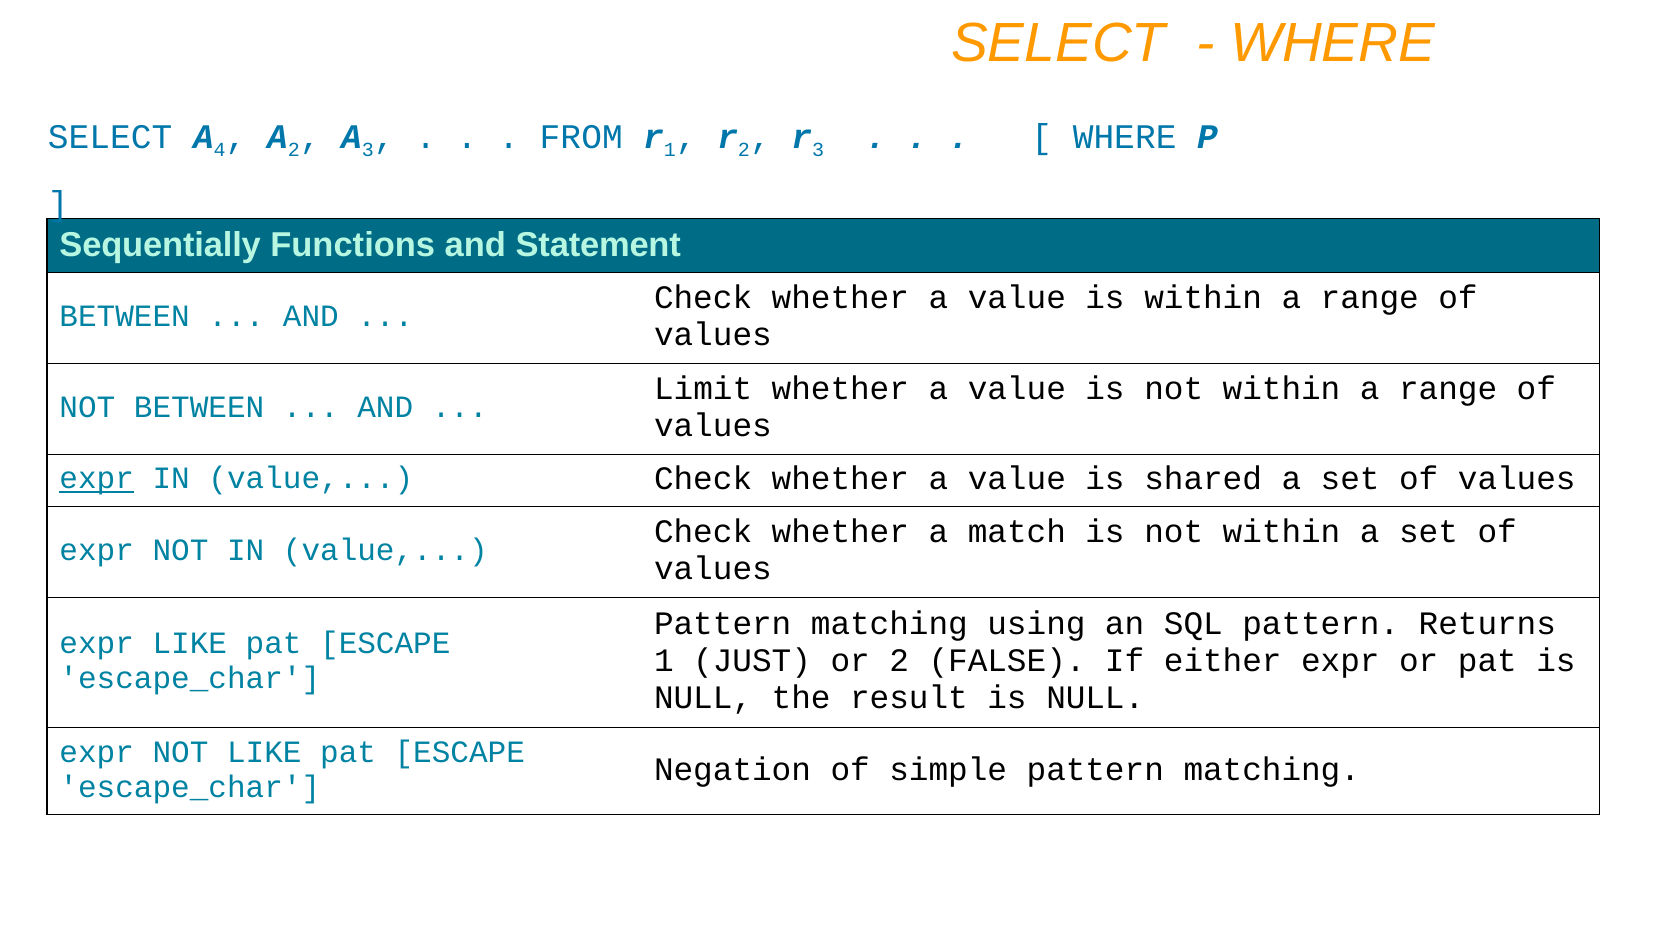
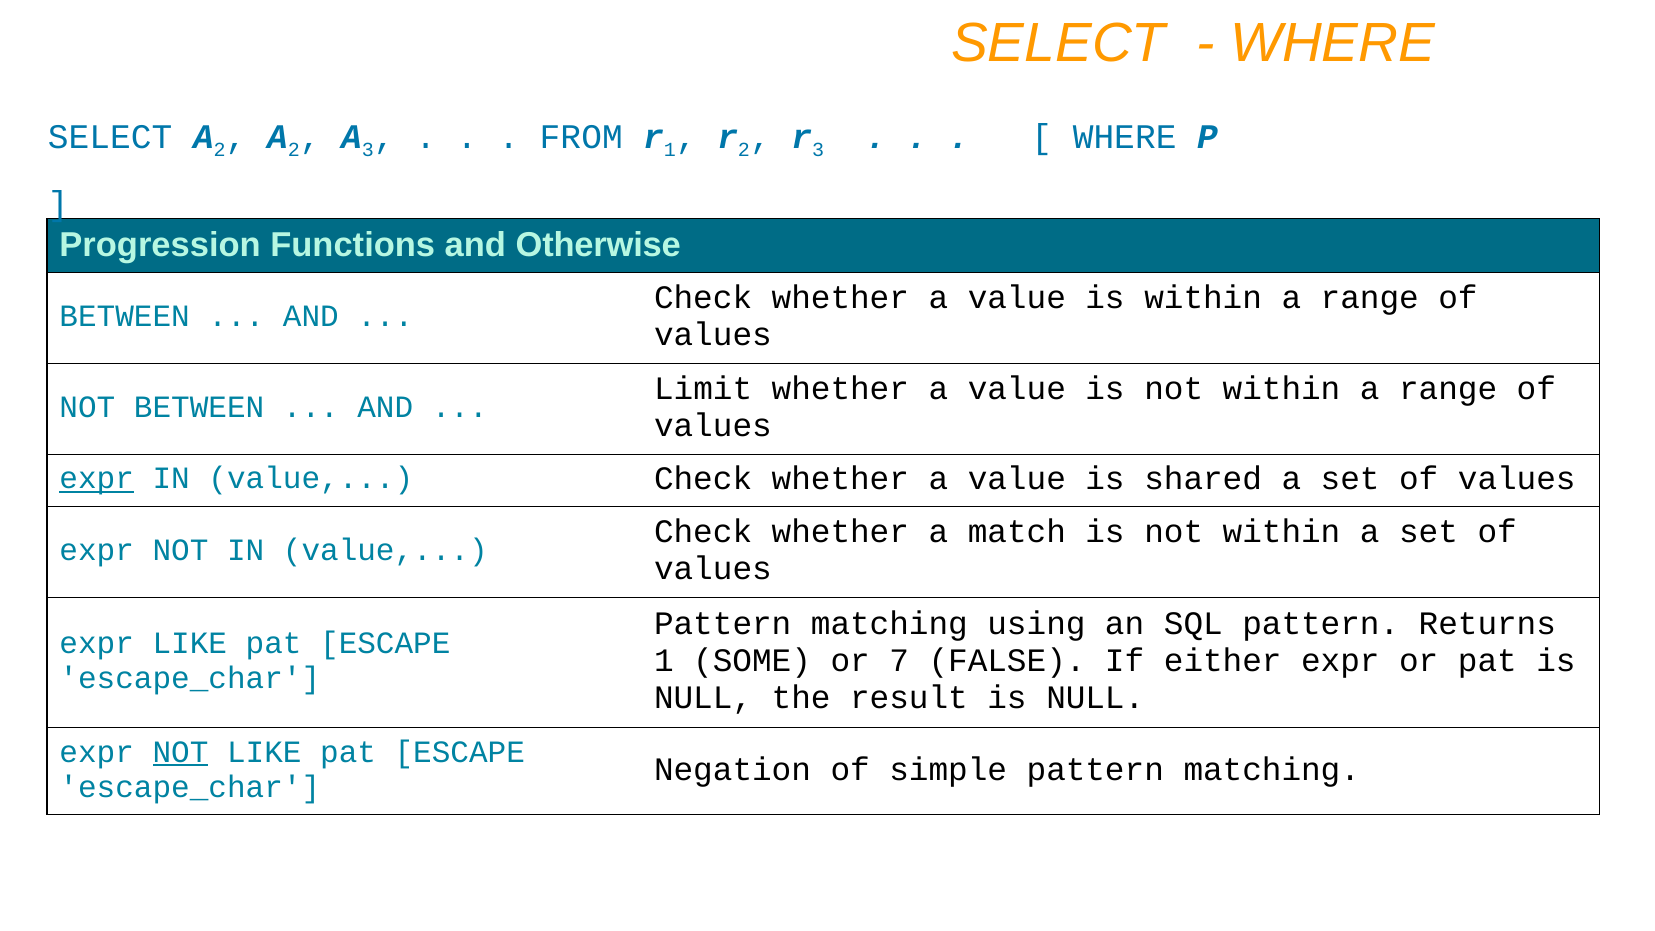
SELECT A 4: 4 -> 2
Sequentially: Sequentially -> Progression
Statement: Statement -> Otherwise
JUST: JUST -> SOME
or 2: 2 -> 7
NOT at (180, 752) underline: none -> present
